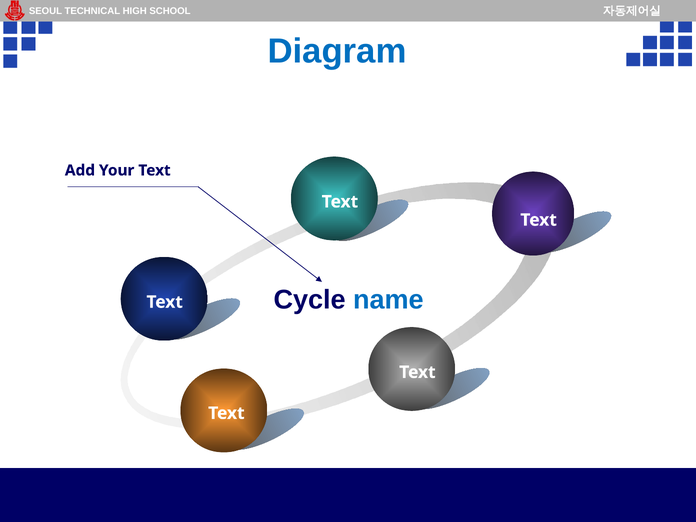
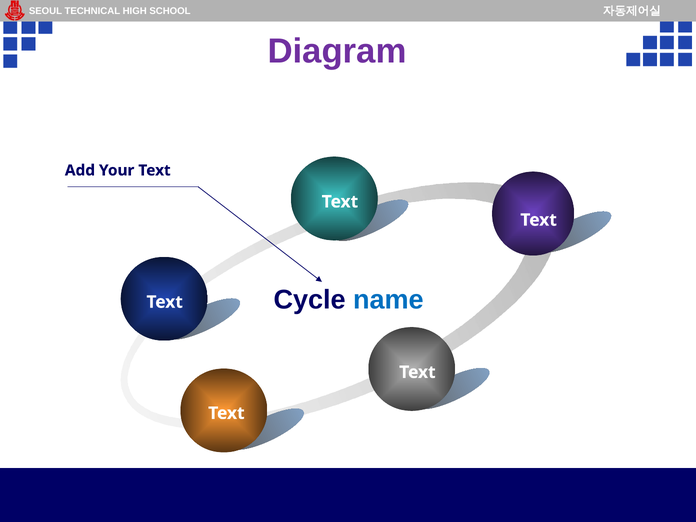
Diagram colour: blue -> purple
